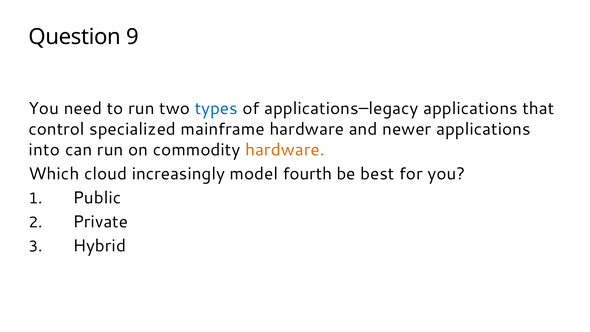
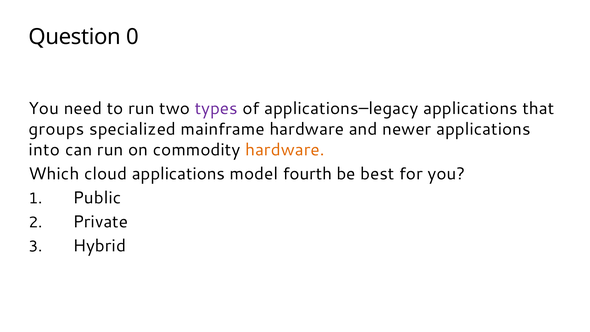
9: 9 -> 0
types colour: blue -> purple
control: control -> groups
cloud increasingly: increasingly -> applications
